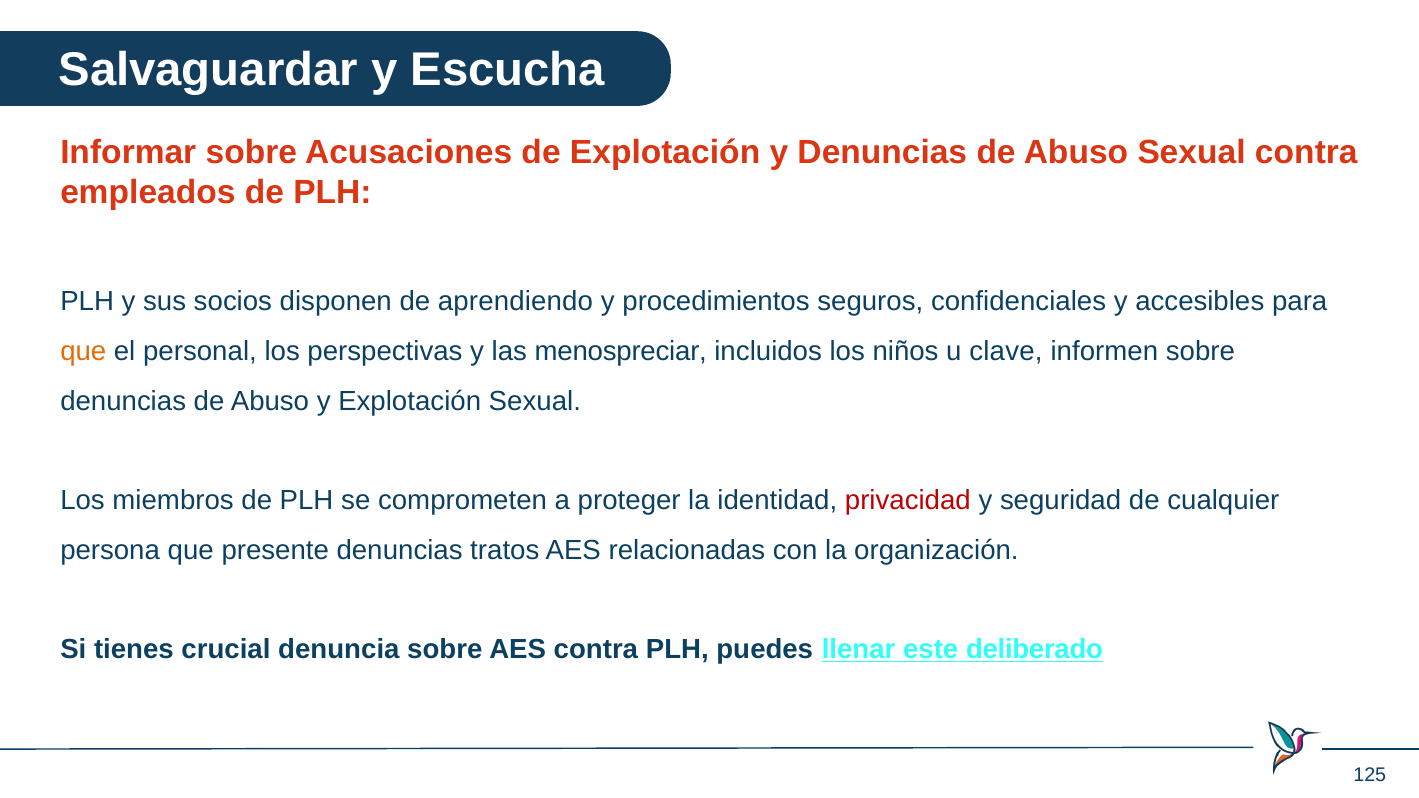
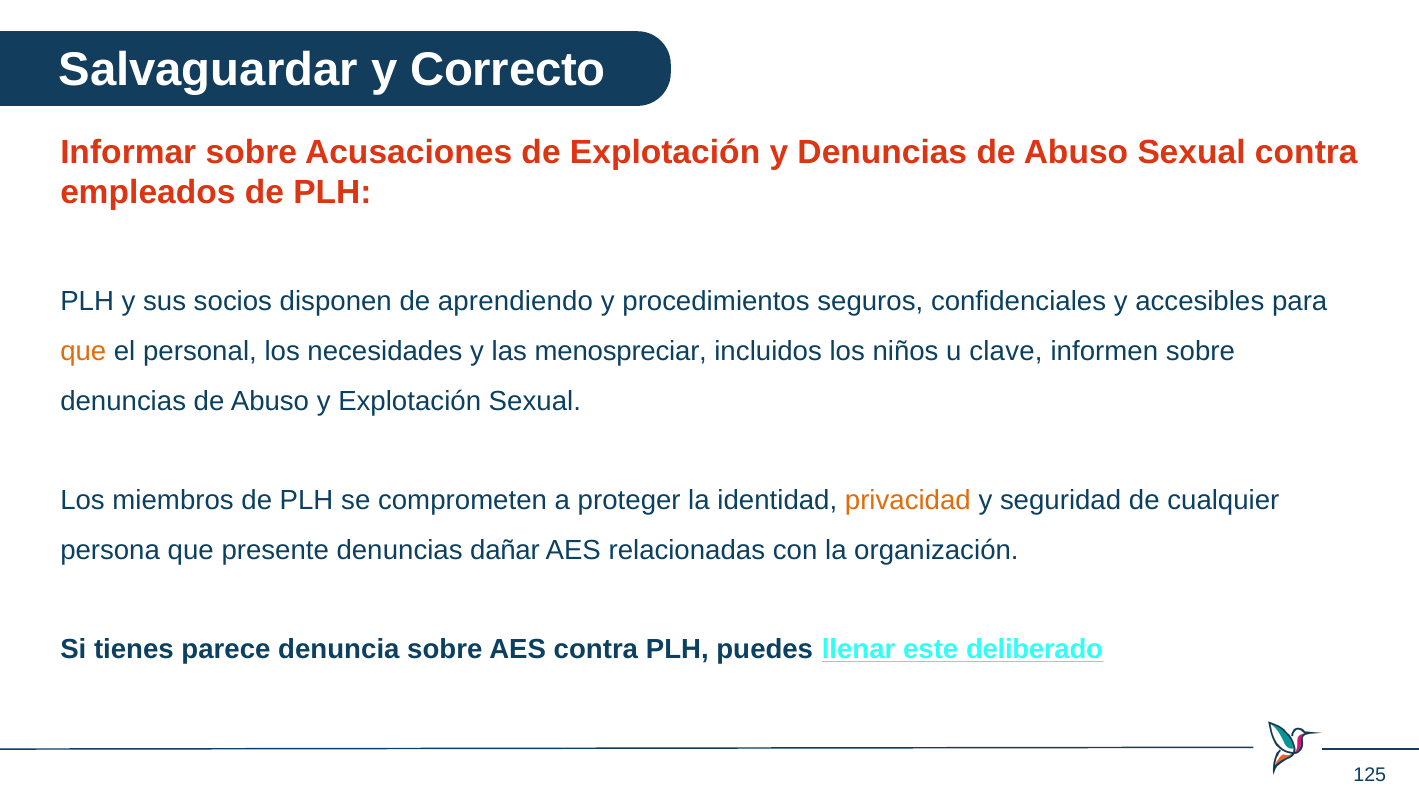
Escucha: Escucha -> Correcto
perspectivas: perspectivas -> necesidades
privacidad colour: red -> orange
tratos: tratos -> dañar
crucial: crucial -> parece
